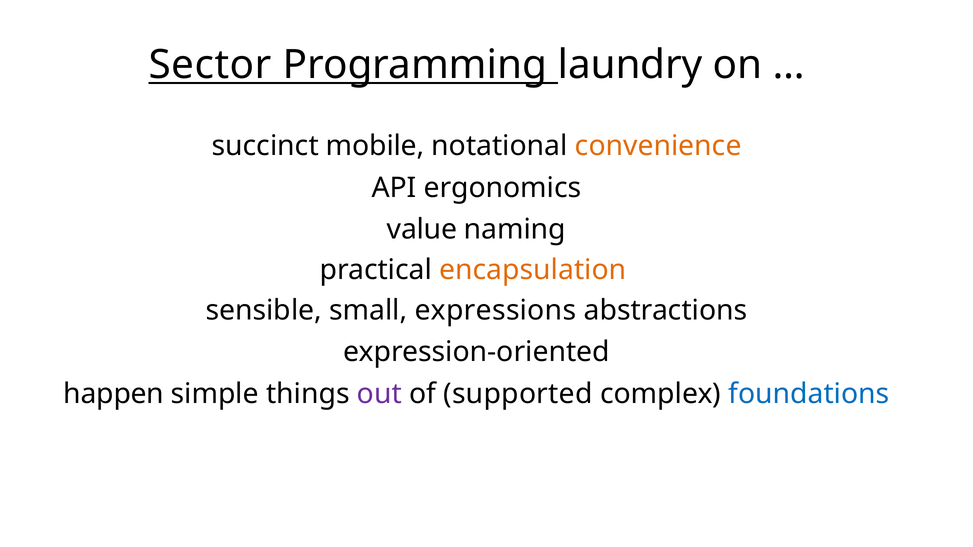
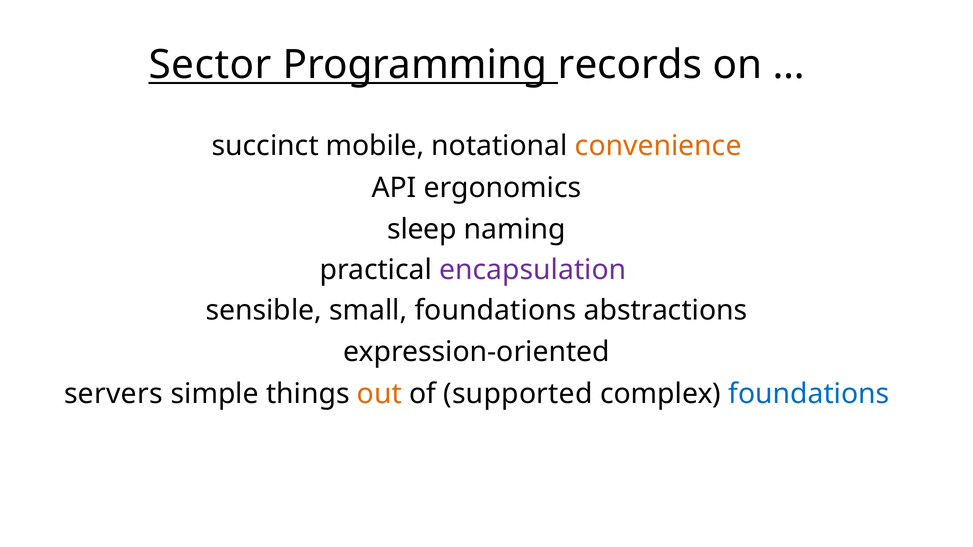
laundry: laundry -> records
value: value -> sleep
encapsulation colour: orange -> purple
small expressions: expressions -> foundations
happen: happen -> servers
out colour: purple -> orange
